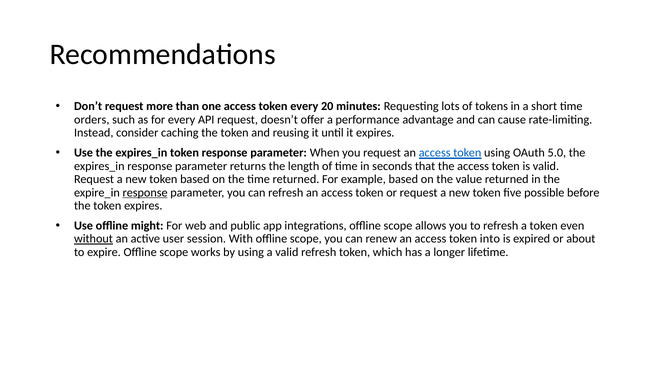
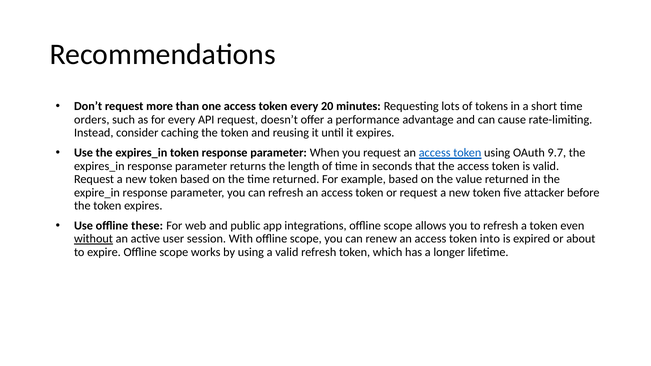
5.0: 5.0 -> 9.7
response at (145, 193) underline: present -> none
possible: possible -> attacker
might: might -> these
